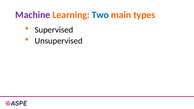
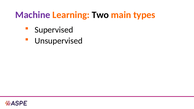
Two colour: blue -> black
